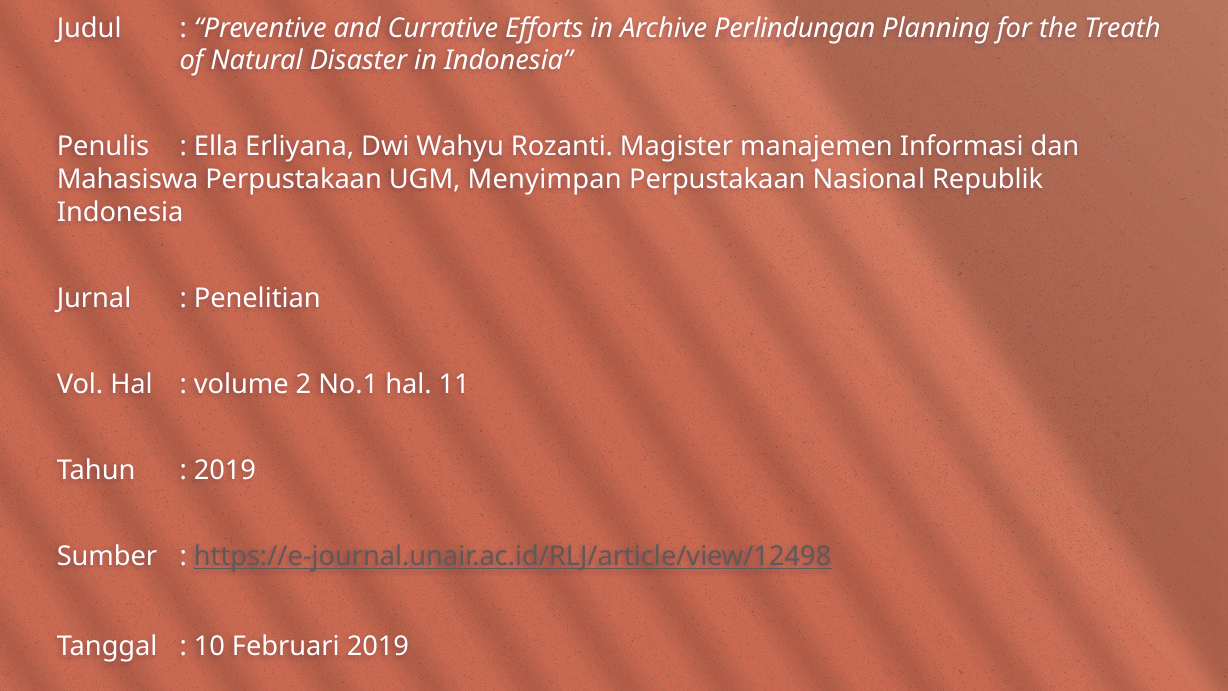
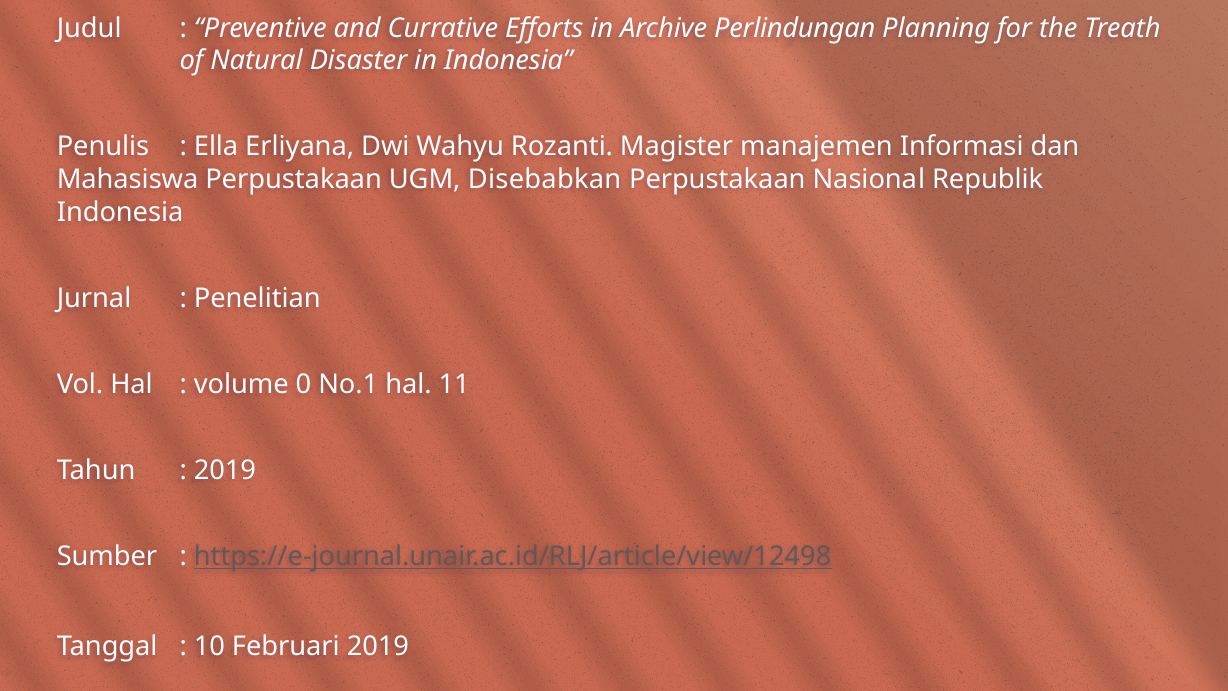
Menyimpan: Menyimpan -> Disebabkan
2: 2 -> 0
